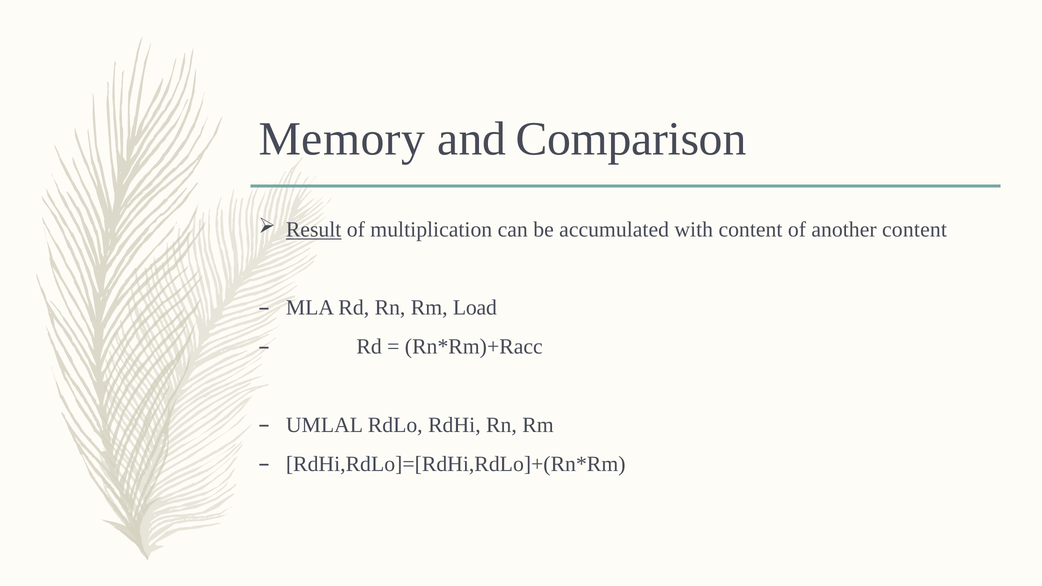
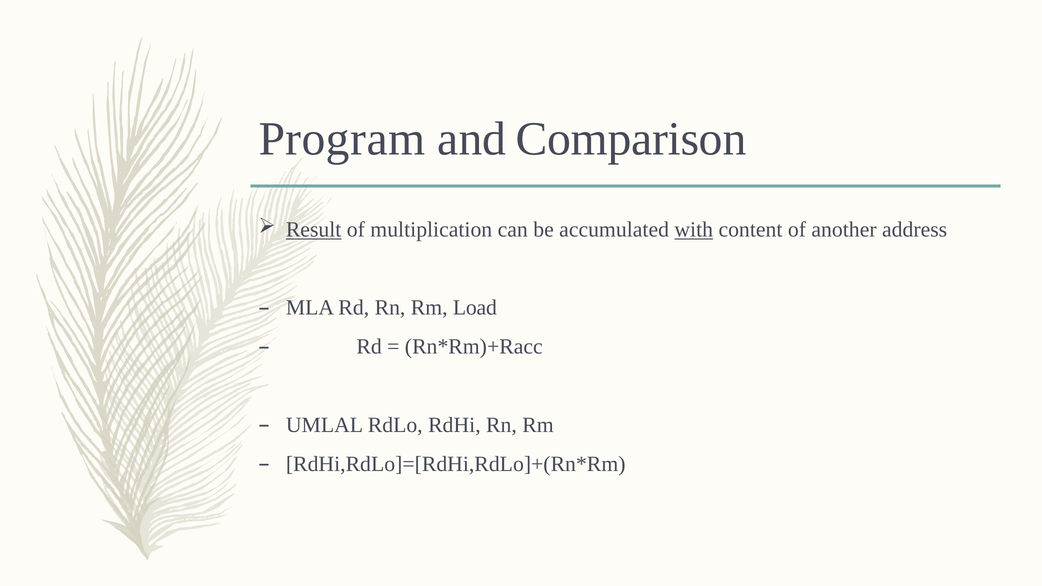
Memory: Memory -> Program
with underline: none -> present
another content: content -> address
